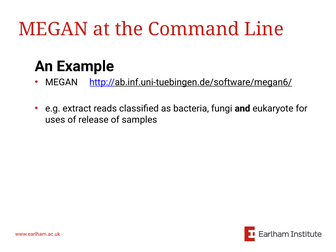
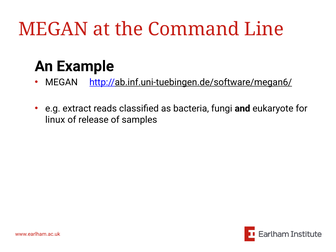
uses: uses -> linux
